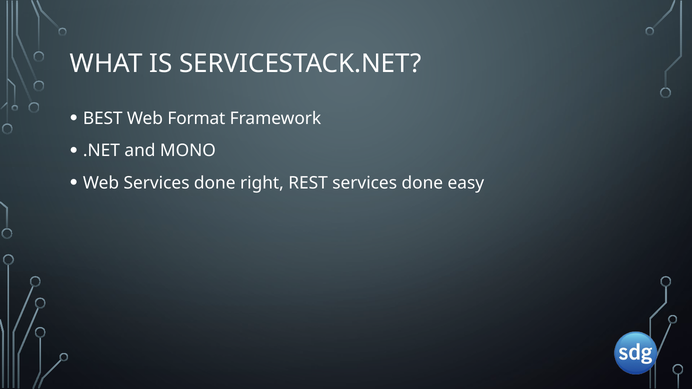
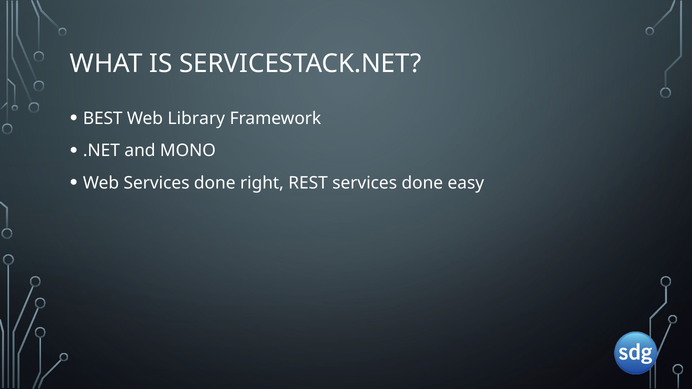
Format: Format -> Library
